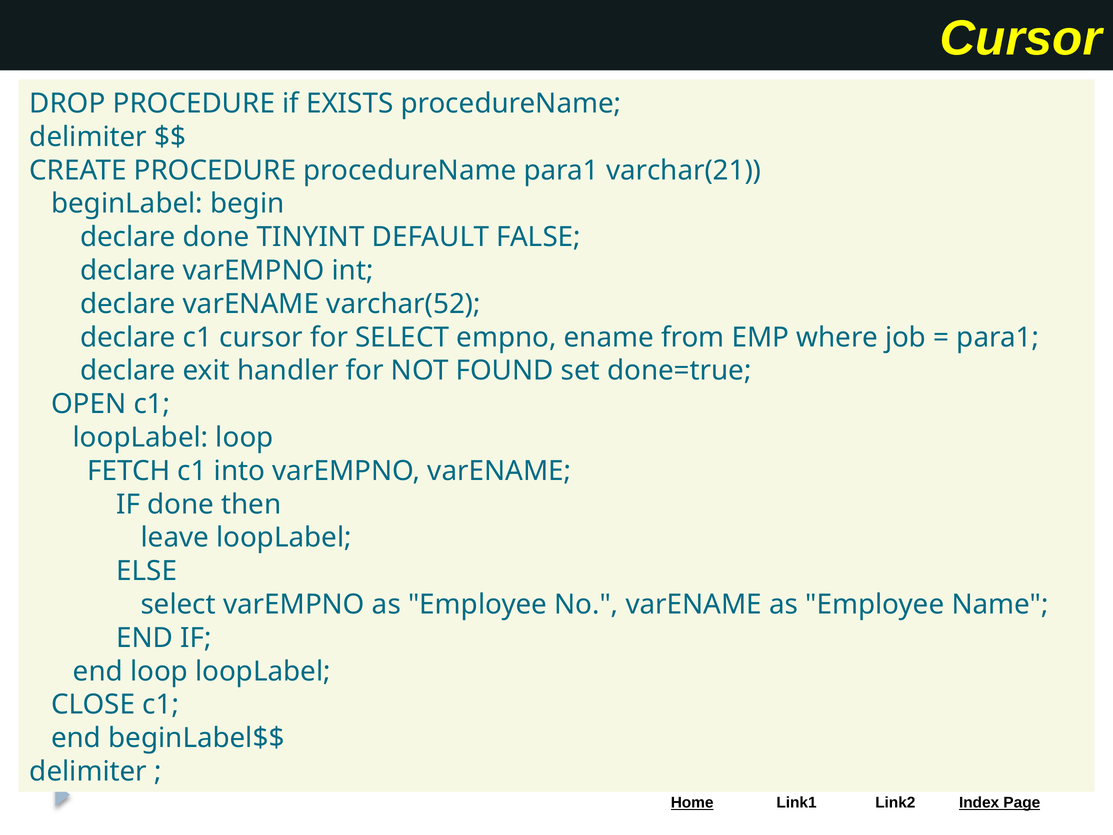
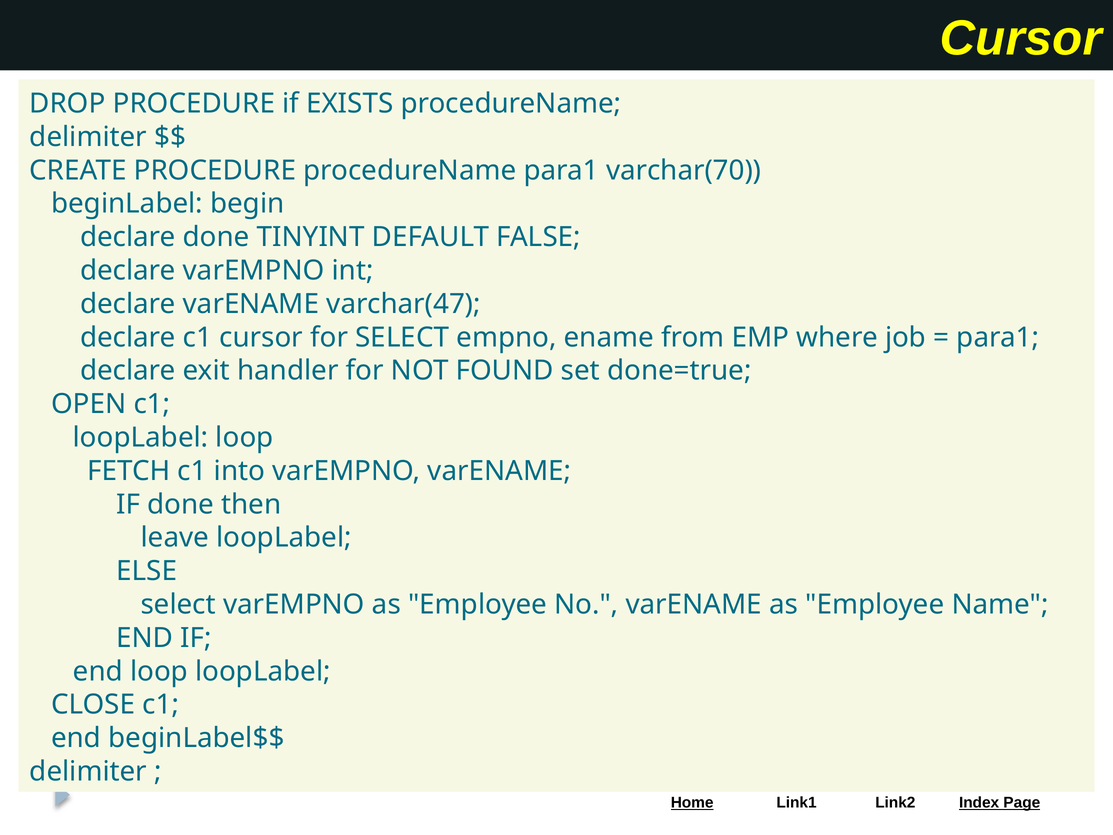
varchar(21: varchar(21 -> varchar(70
varchar(52: varchar(52 -> varchar(47
